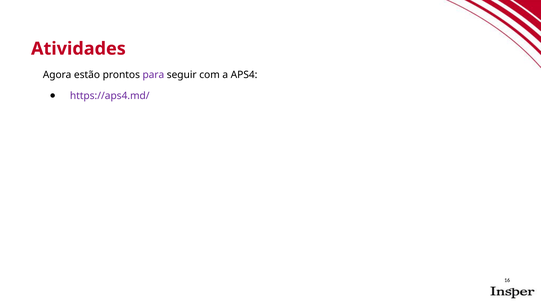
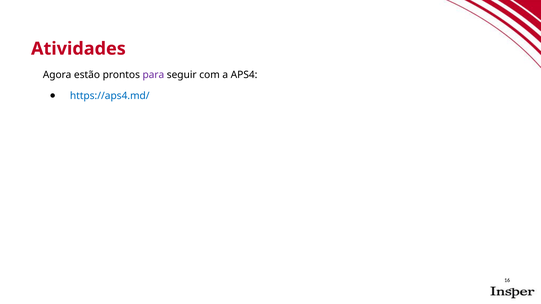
https://aps4.md/ colour: purple -> blue
